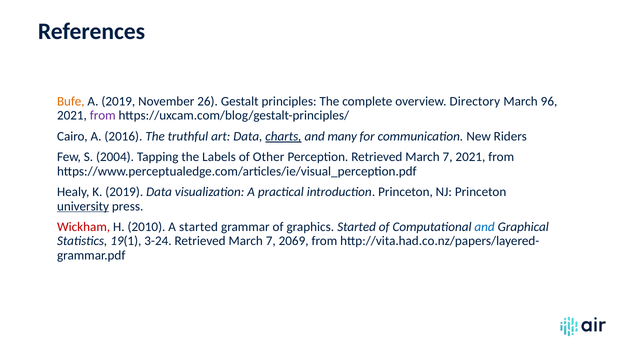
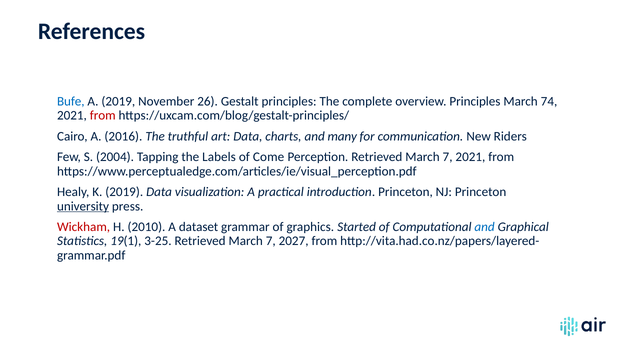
Bufe colour: orange -> blue
overview Directory: Directory -> Principles
96: 96 -> 74
from at (103, 116) colour: purple -> red
charts underline: present -> none
Other: Other -> Come
A started: started -> dataset
3-24: 3-24 -> 3-25
2069: 2069 -> 2027
